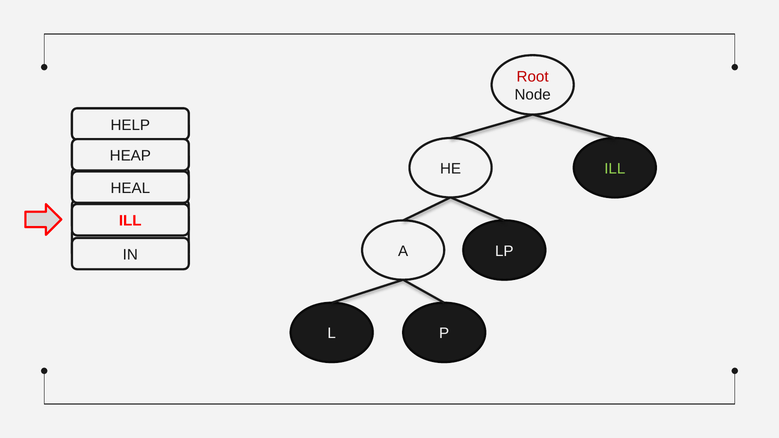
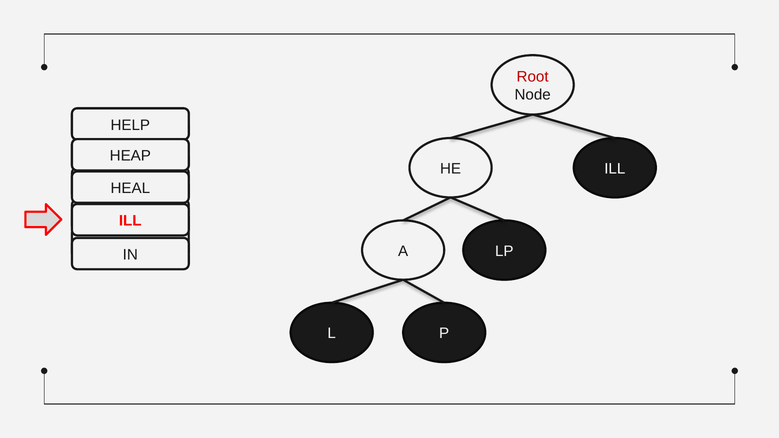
ILL at (615, 169) colour: light green -> white
